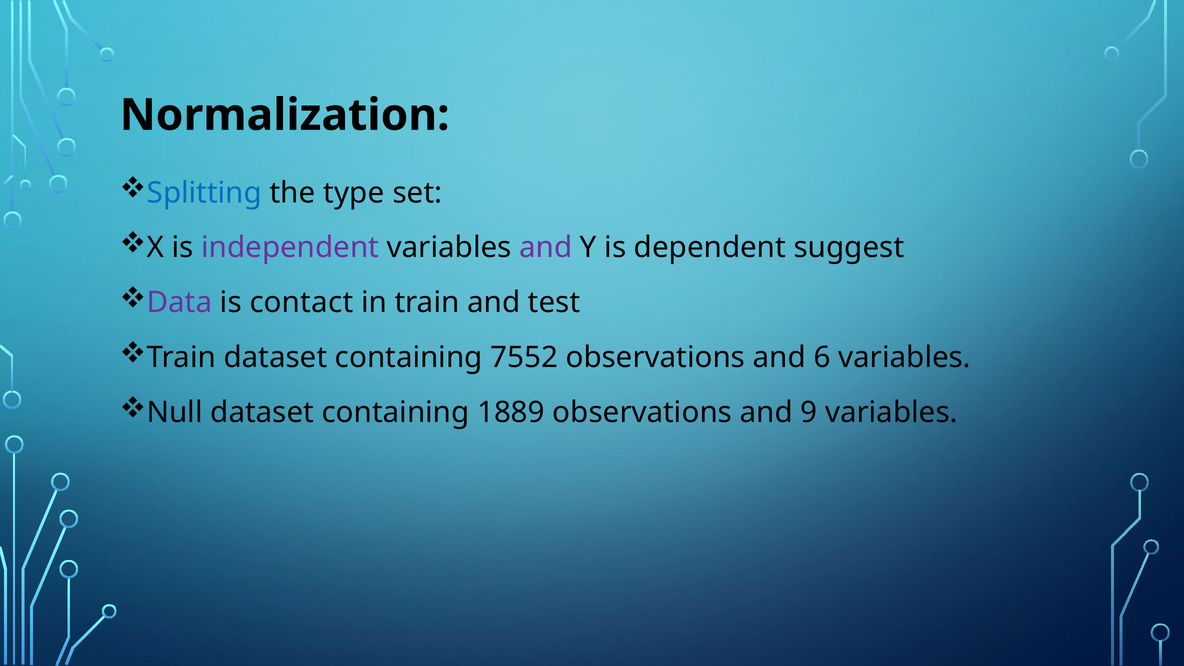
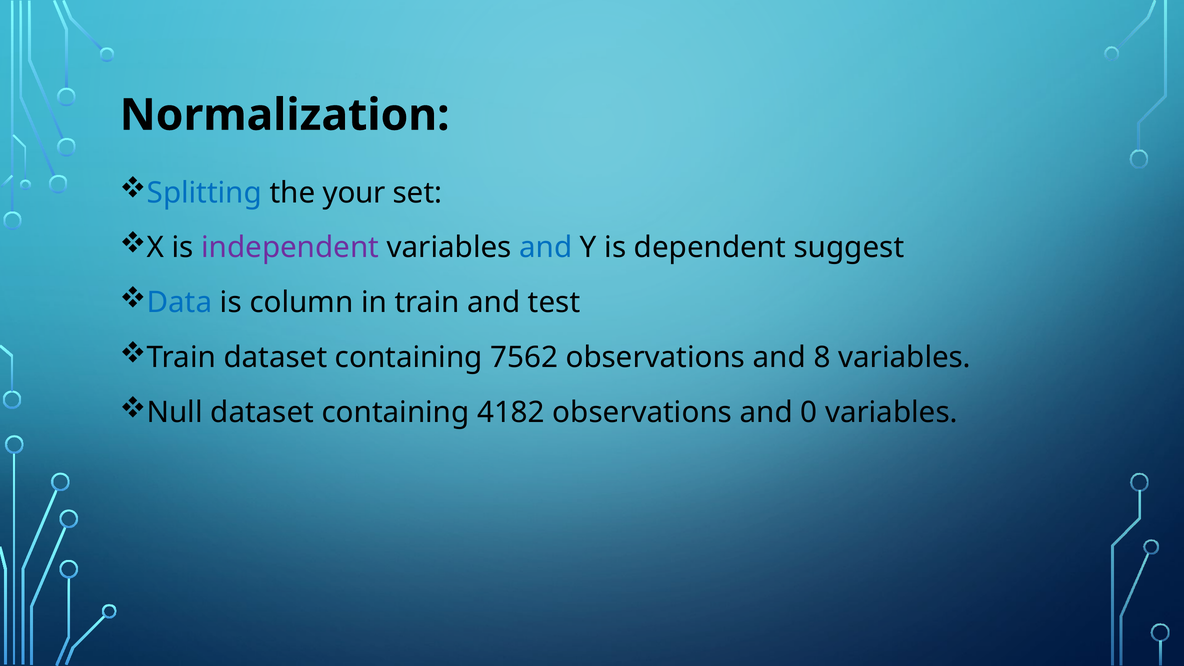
type: type -> your
and at (546, 248) colour: purple -> blue
Data colour: purple -> blue
contact: contact -> column
7552: 7552 -> 7562
6: 6 -> 8
1889: 1889 -> 4182
9: 9 -> 0
